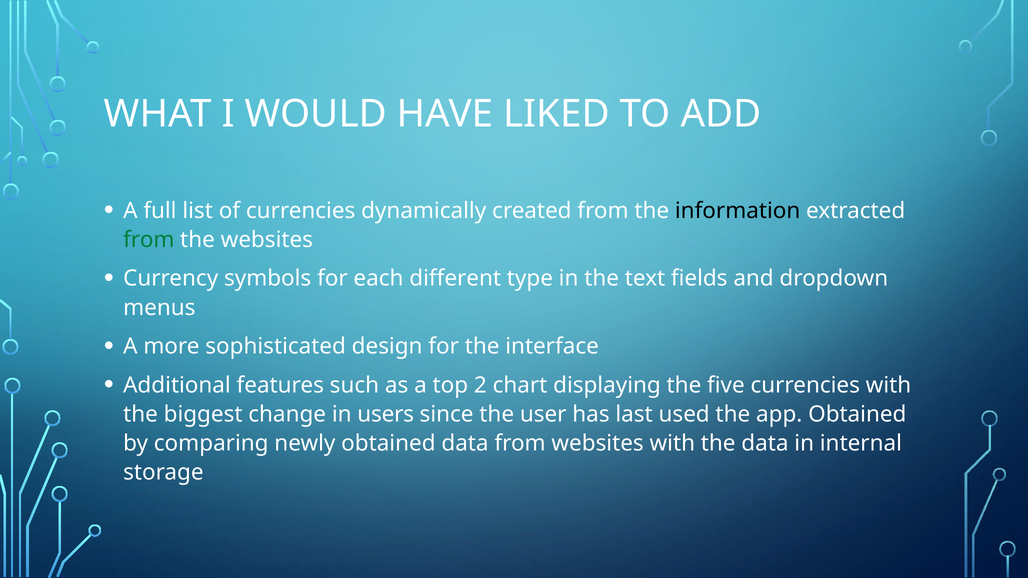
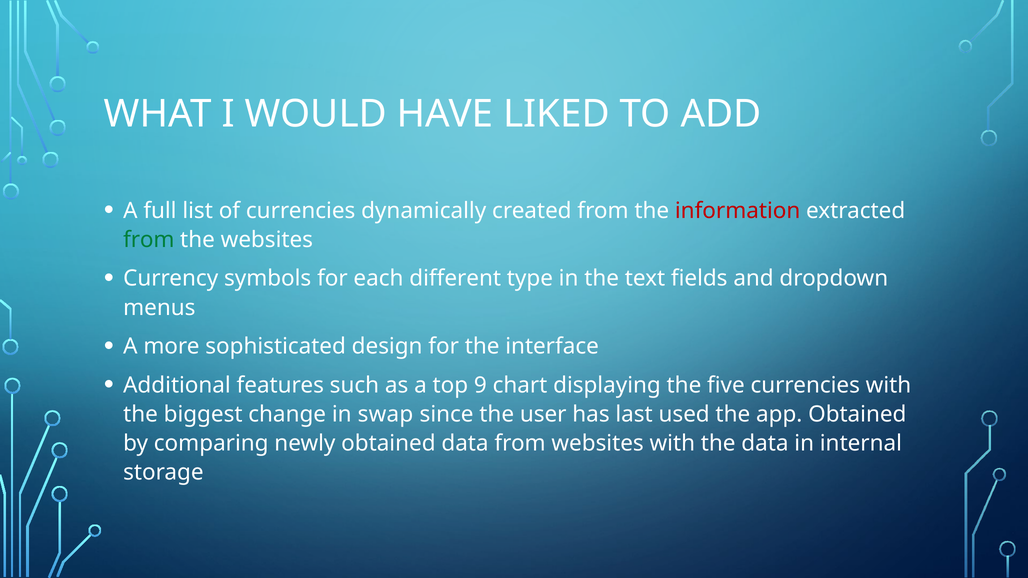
information colour: black -> red
2: 2 -> 9
users: users -> swap
